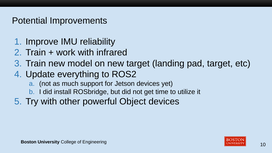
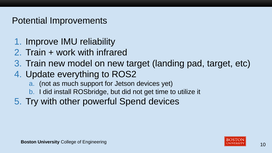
Object: Object -> Spend
